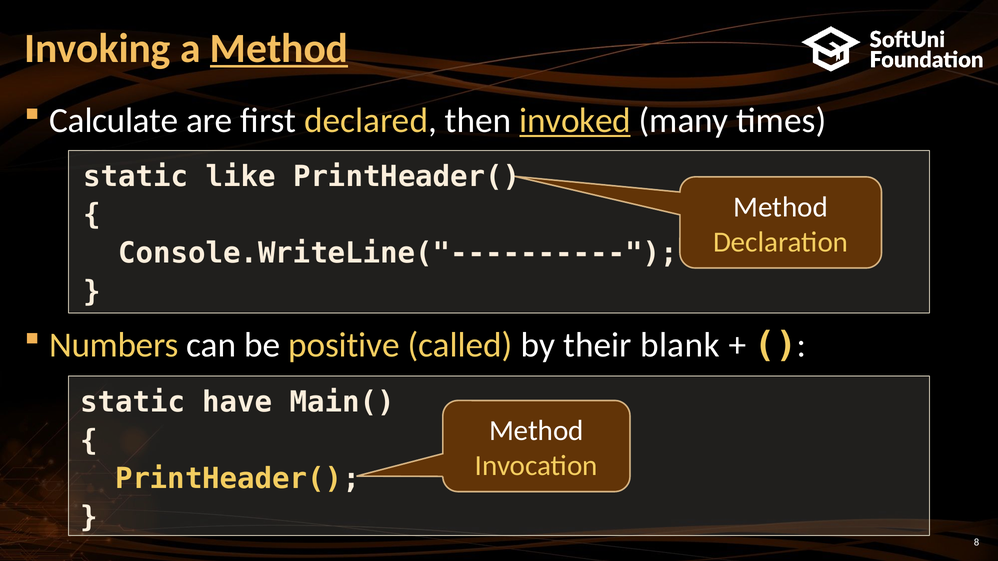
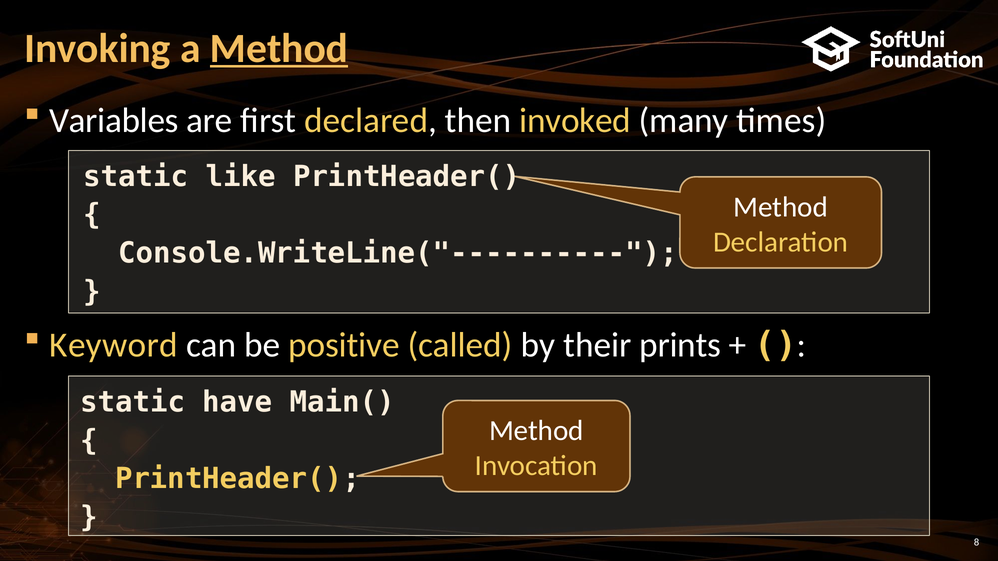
Calculate: Calculate -> Variables
invoked underline: present -> none
Numbers: Numbers -> Keyword
blank: blank -> prints
